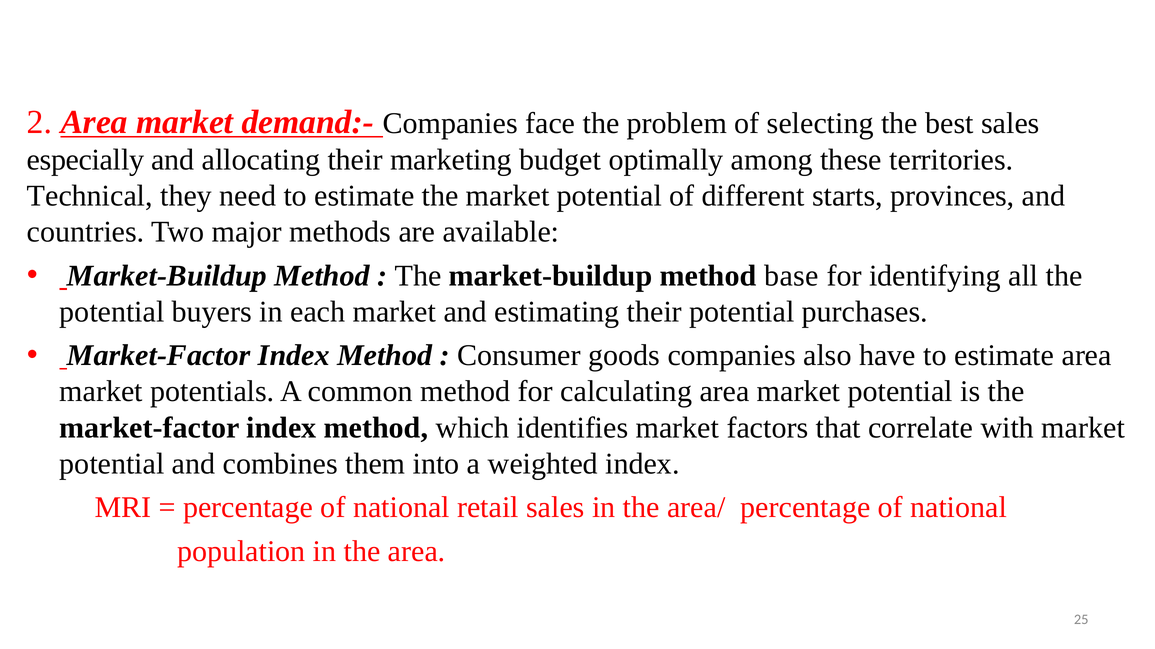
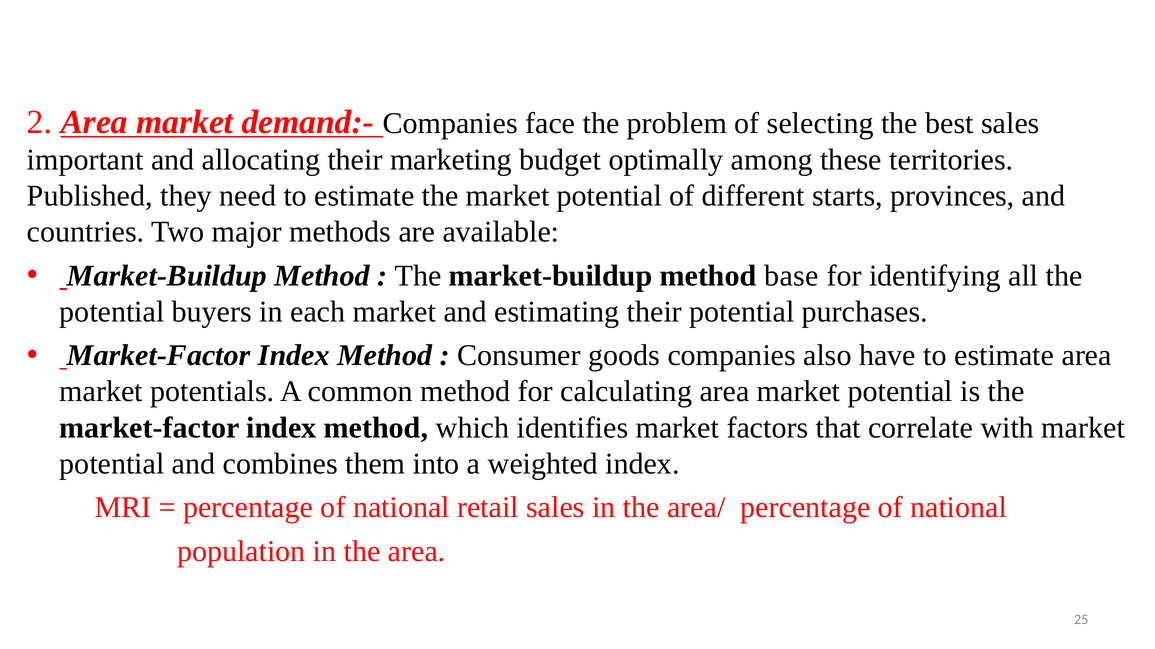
especially: especially -> important
Technical: Technical -> Published
